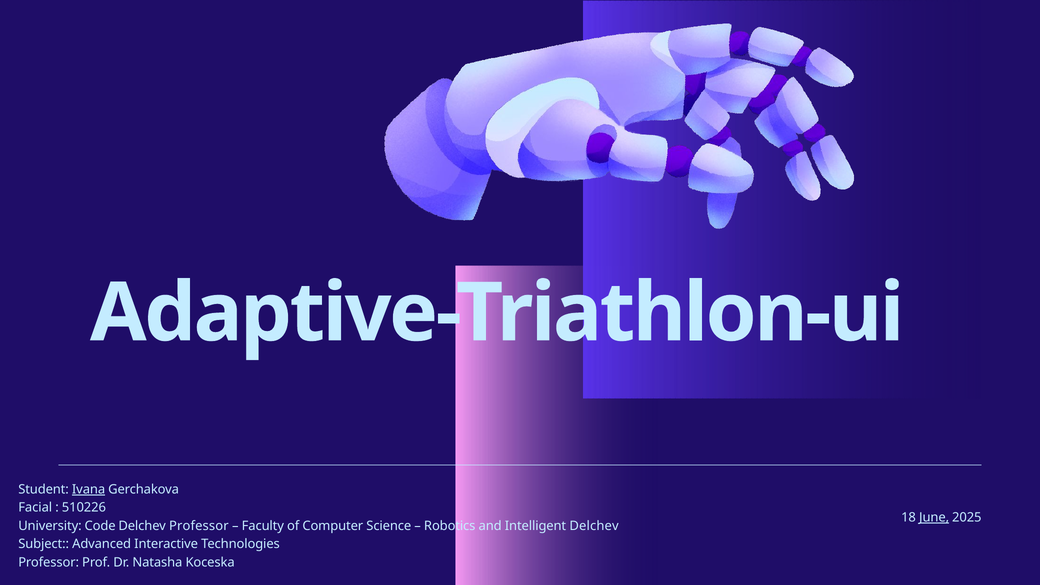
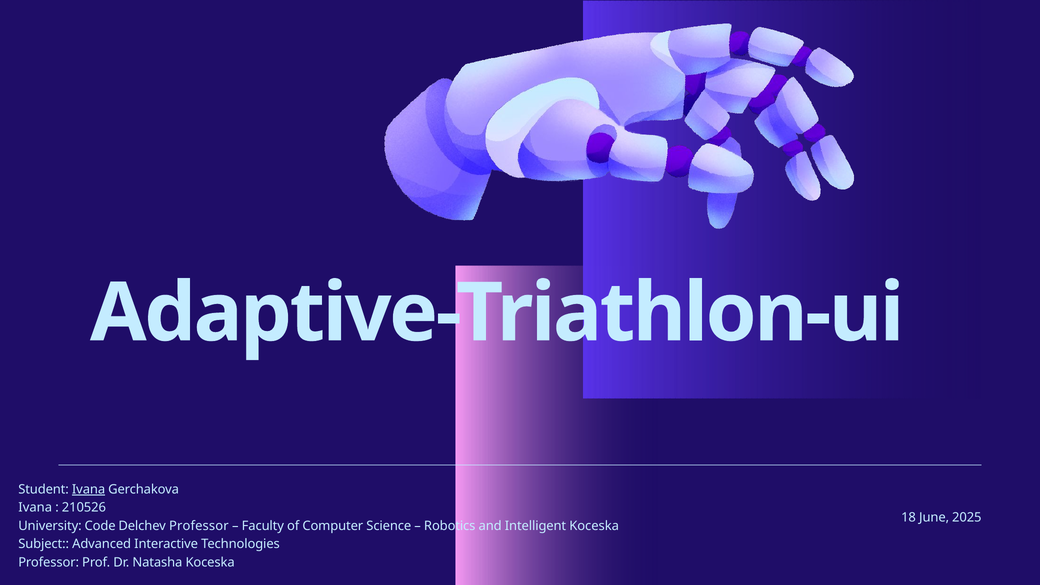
Facial at (35, 508): Facial -> Ivana
510226: 510226 -> 210526
June underline: present -> none
Intelligent Delchev: Delchev -> Koceska
